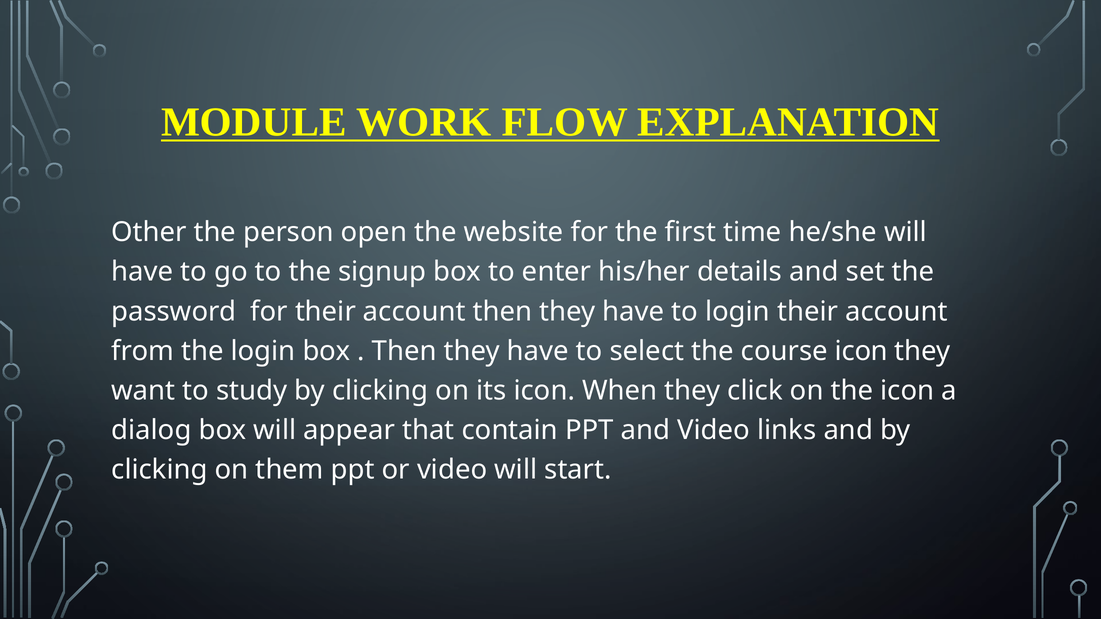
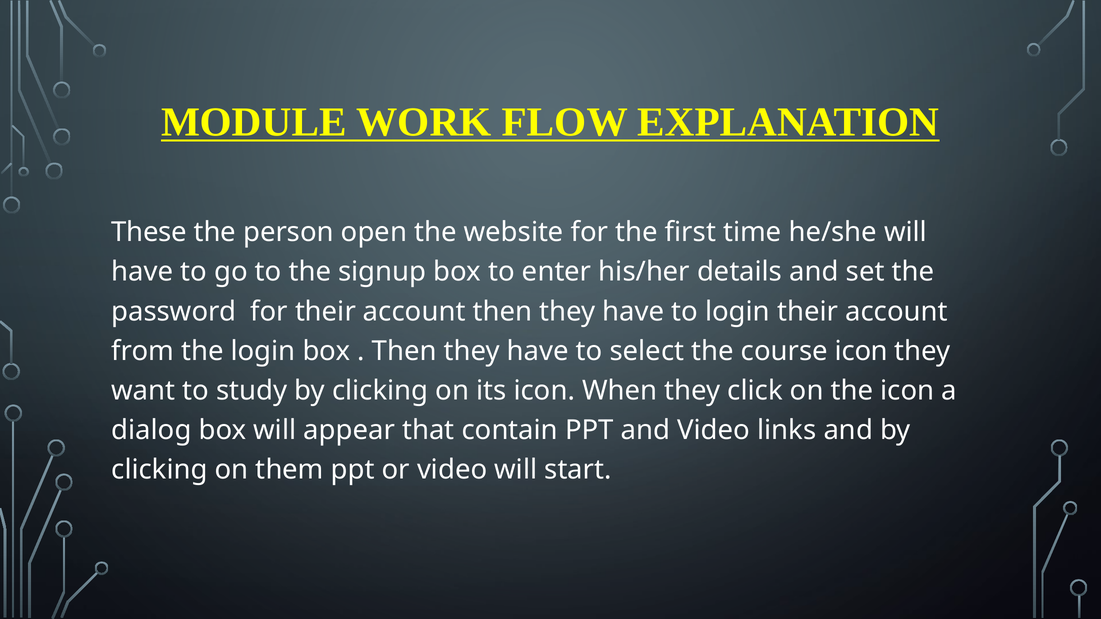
Other: Other -> These
